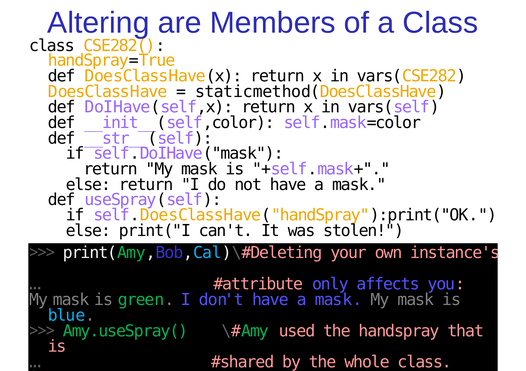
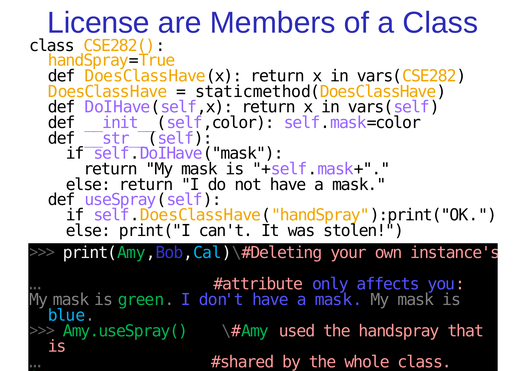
Altering: Altering -> License
